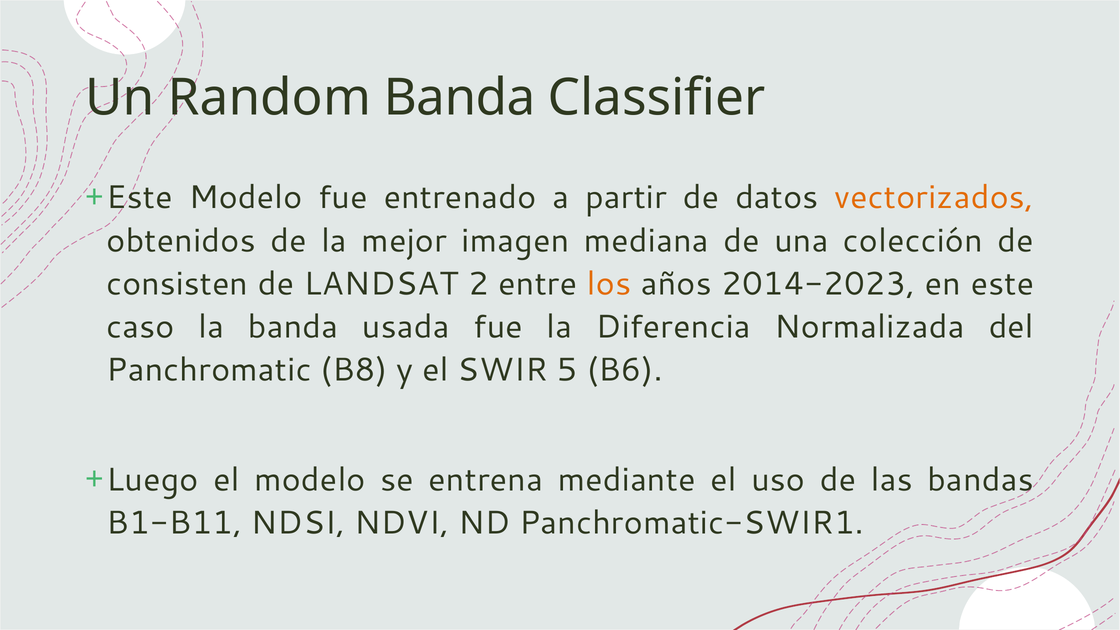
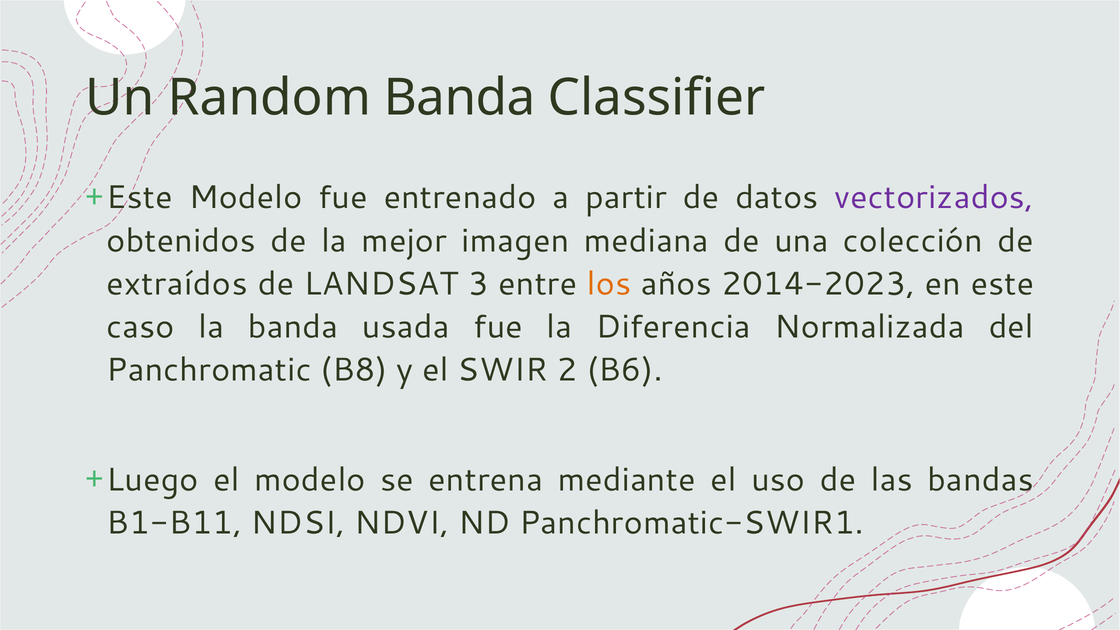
vectorizados colour: orange -> purple
consisten: consisten -> extraídos
2: 2 -> 3
5: 5 -> 2
